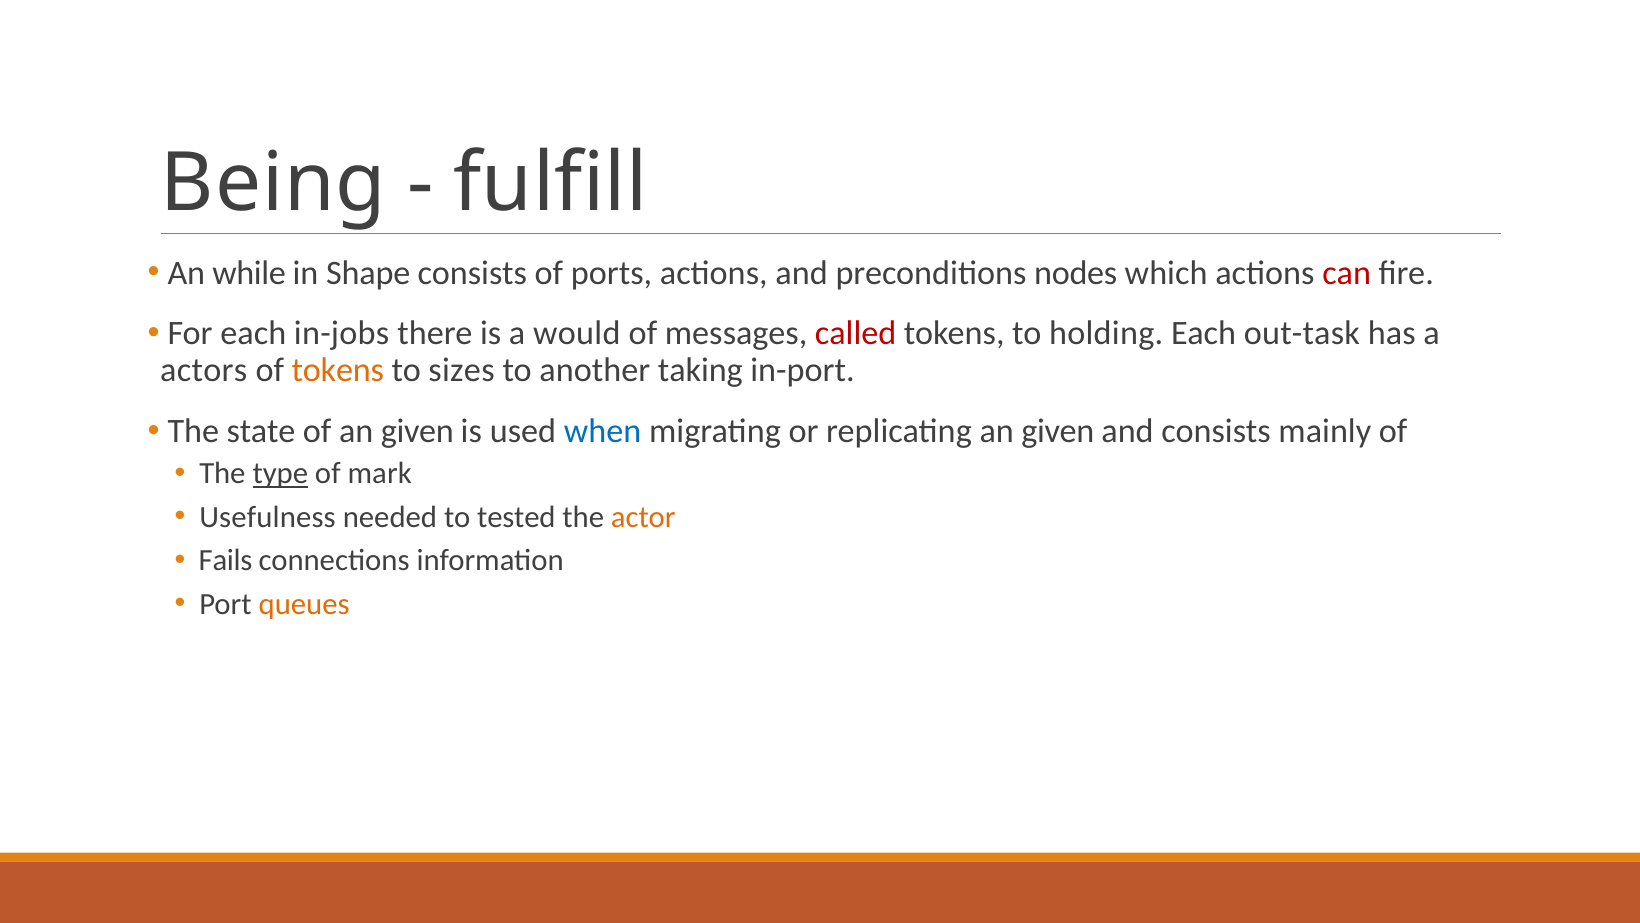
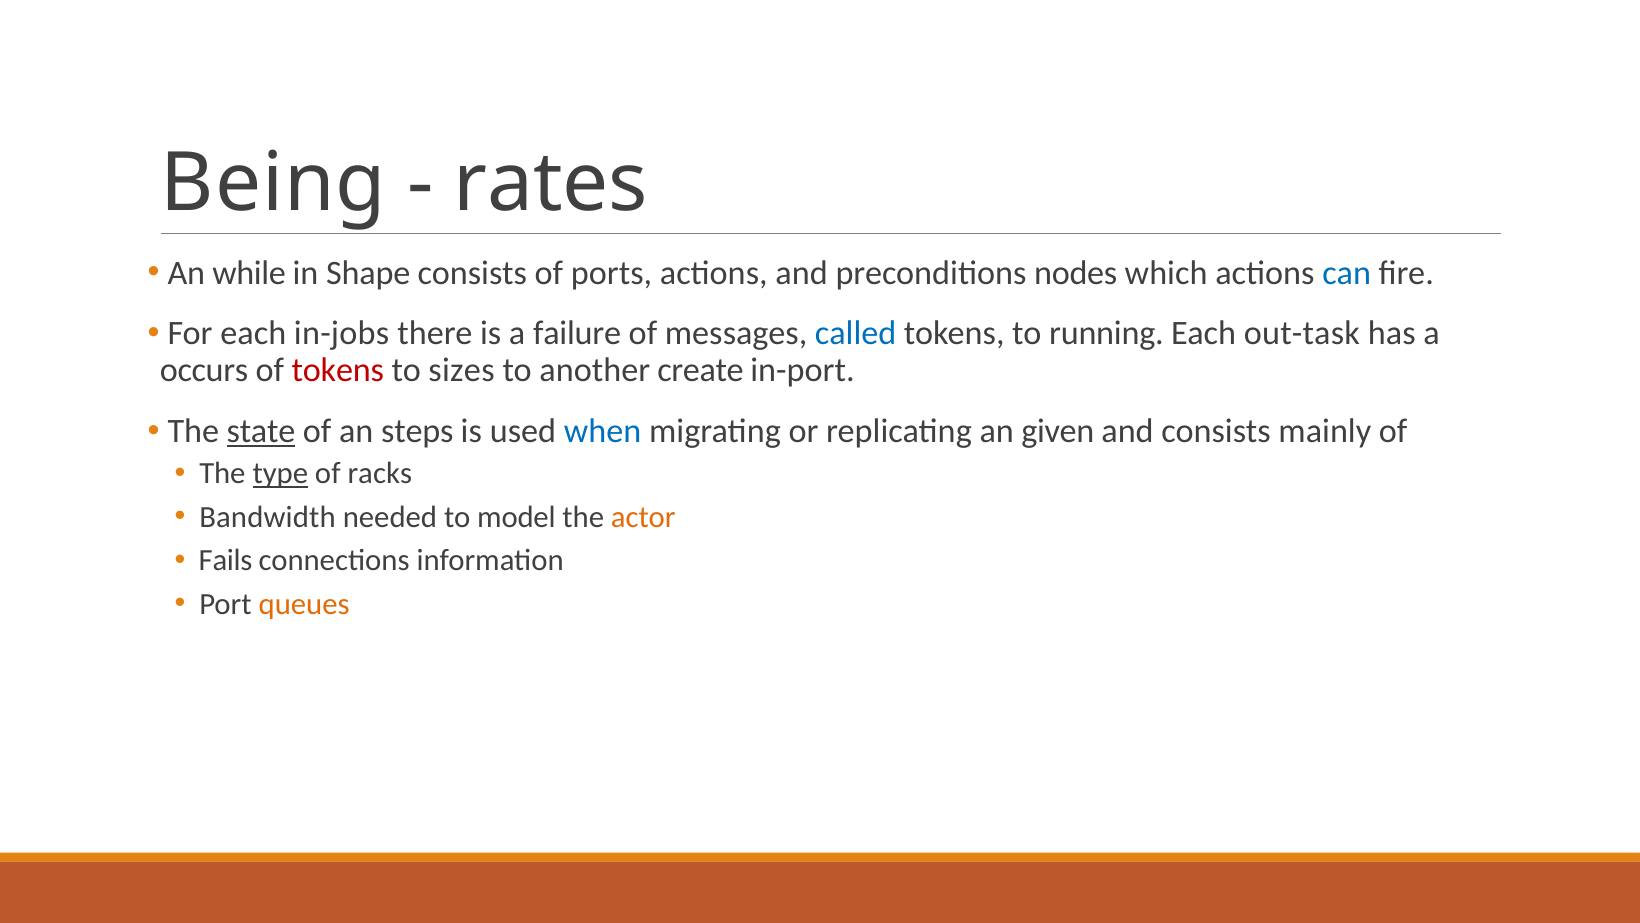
fulfill: fulfill -> rates
can colour: red -> blue
would: would -> failure
called colour: red -> blue
holding: holding -> running
actors: actors -> occurs
tokens at (338, 370) colour: orange -> red
taking: taking -> create
state underline: none -> present
of an given: given -> steps
mark: mark -> racks
Usefulness: Usefulness -> Bandwidth
tested: tested -> model
